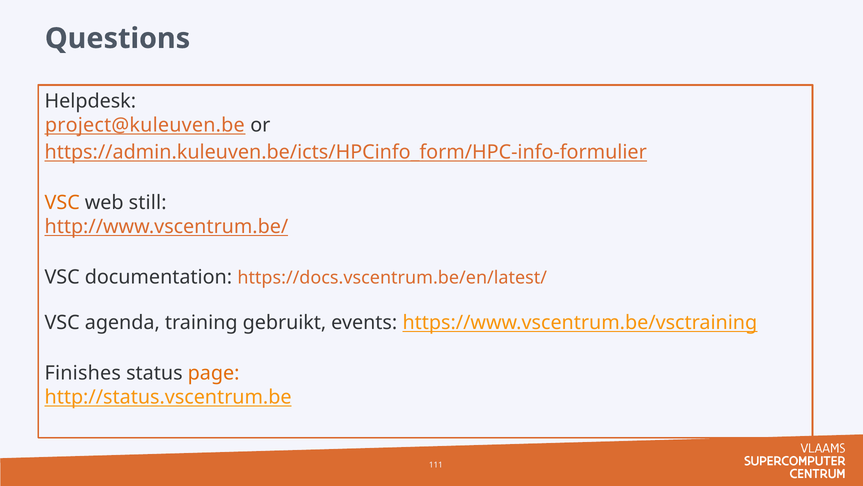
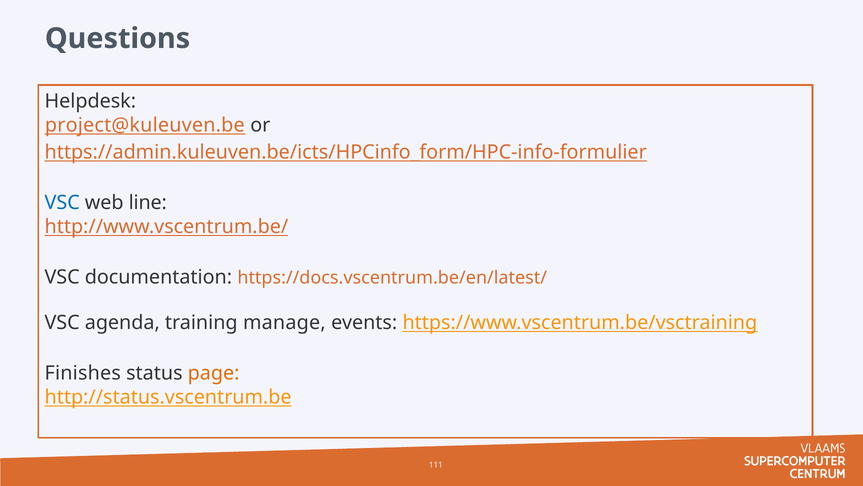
VSC at (62, 203) colour: orange -> blue
still: still -> line
gebruikt: gebruikt -> manage
